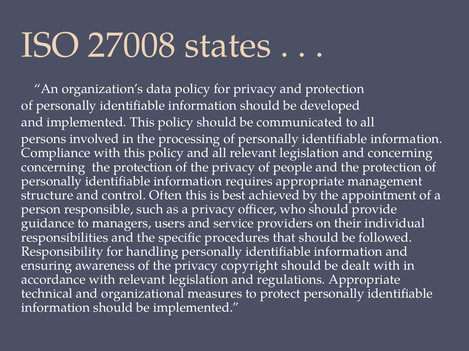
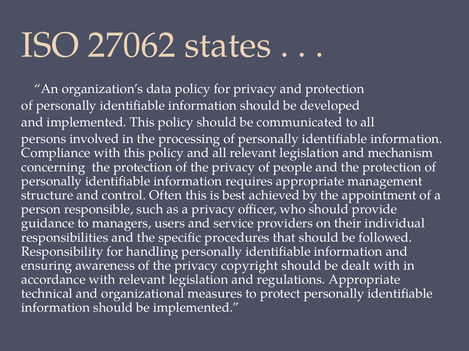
27008: 27008 -> 27062
and concerning: concerning -> mechanism
